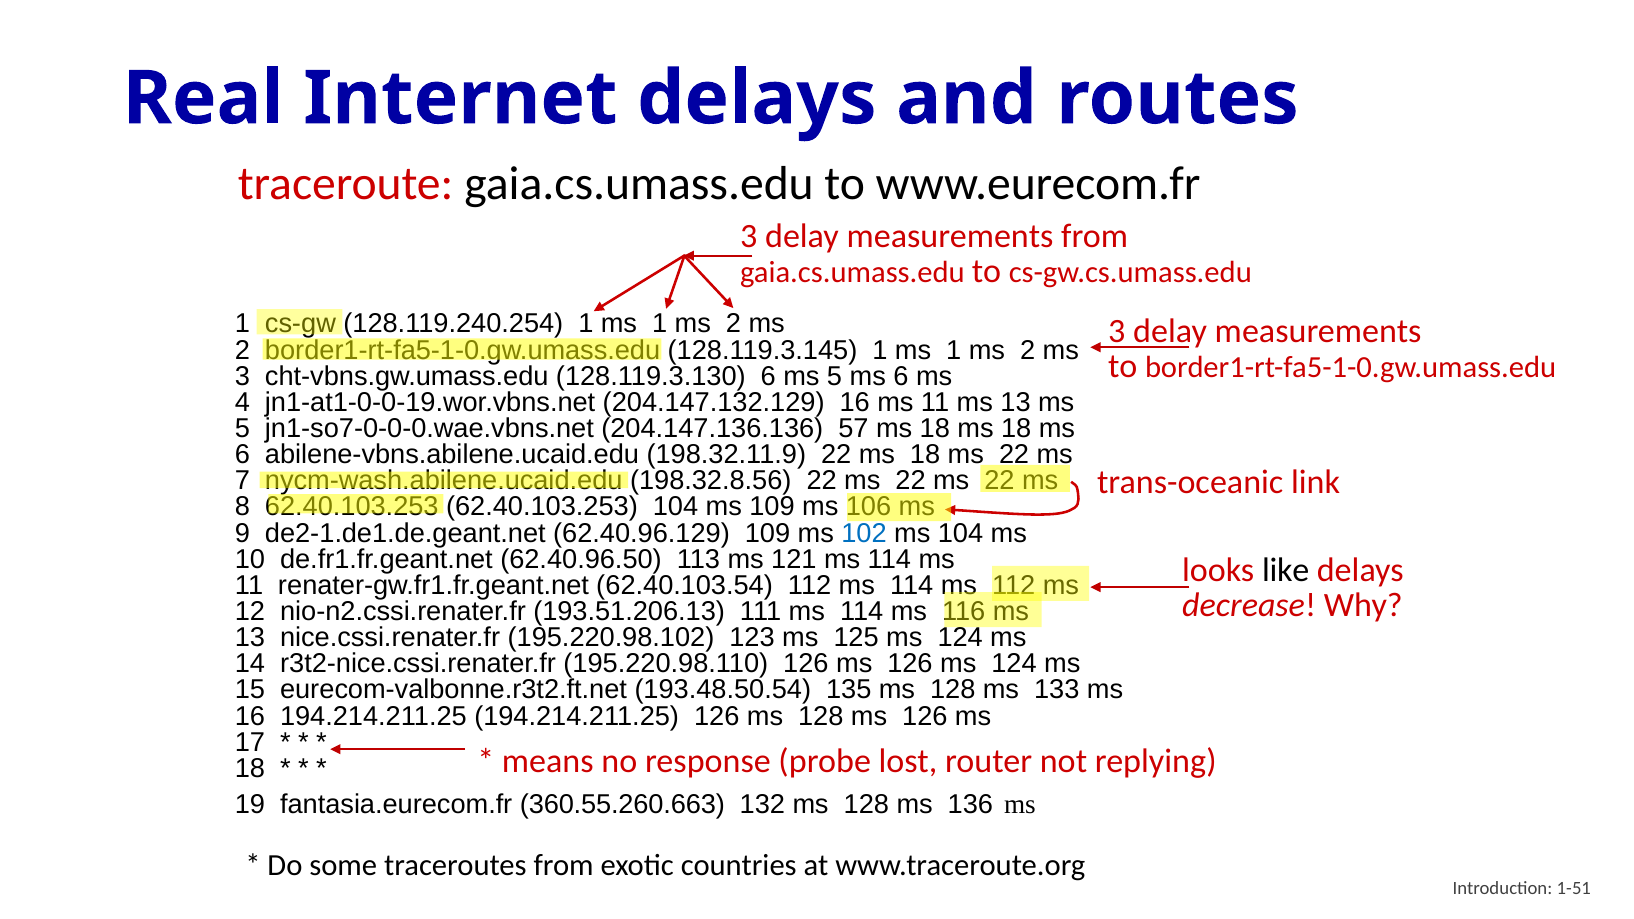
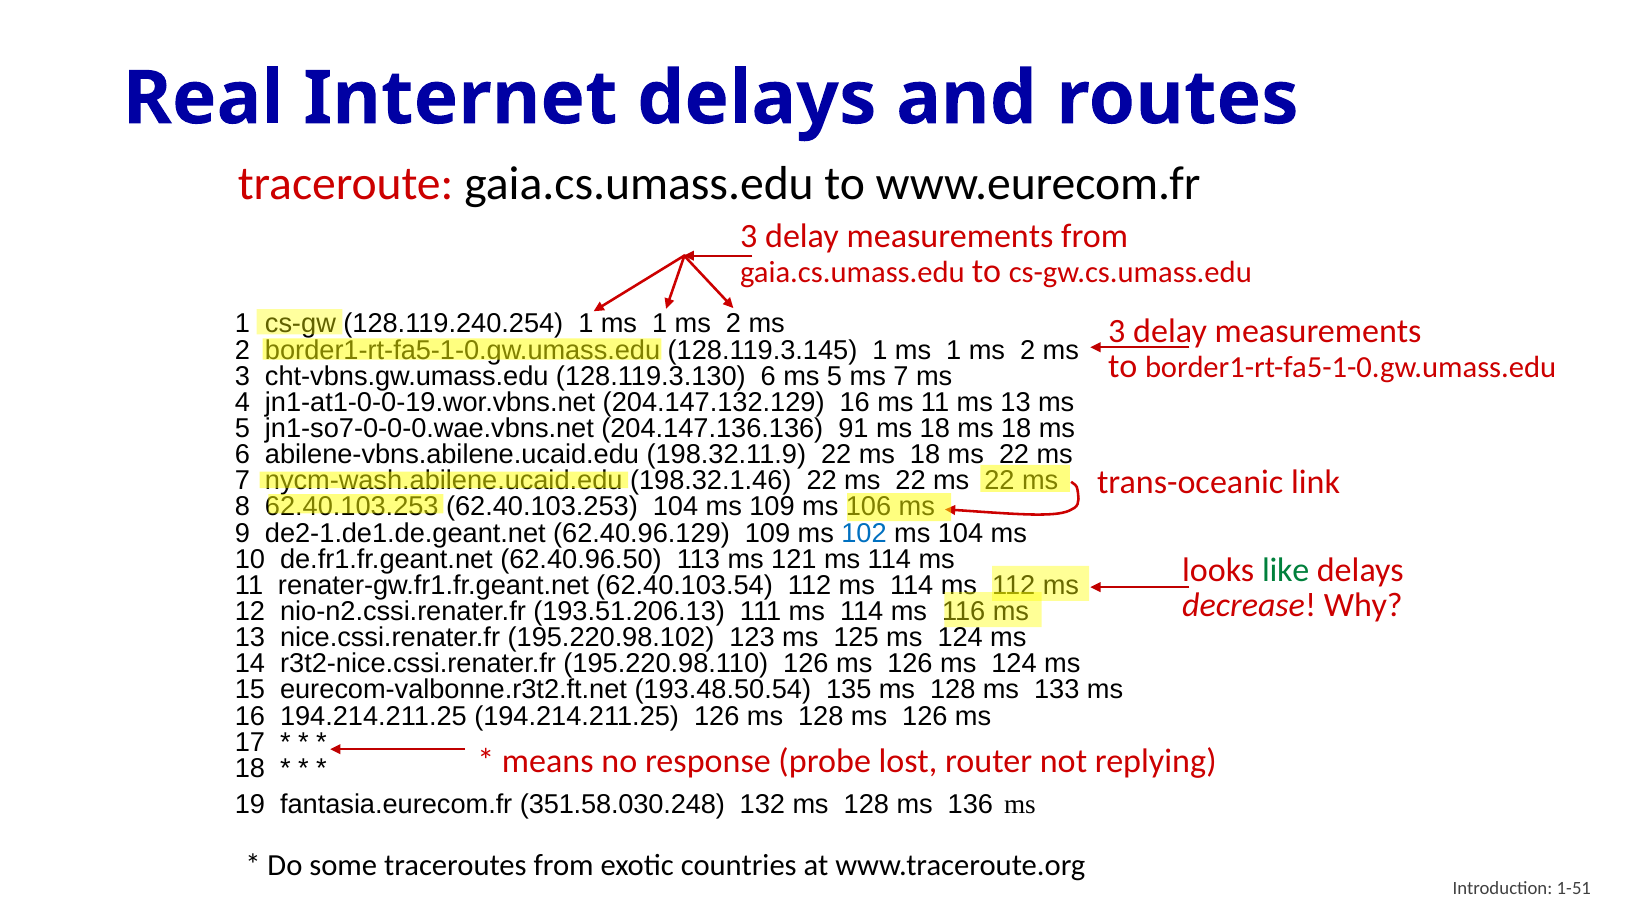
5 ms 6: 6 -> 7
57: 57 -> 91
198.32.8.56: 198.32.8.56 -> 198.32.1.46
like colour: black -> green
360.55.260.663: 360.55.260.663 -> 351.58.030.248
